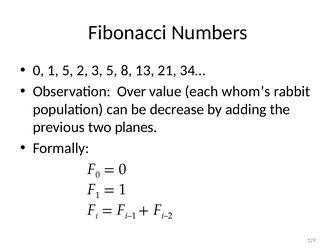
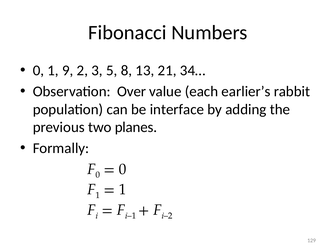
1 5: 5 -> 9
whom’s: whom’s -> earlier’s
decrease: decrease -> interface
